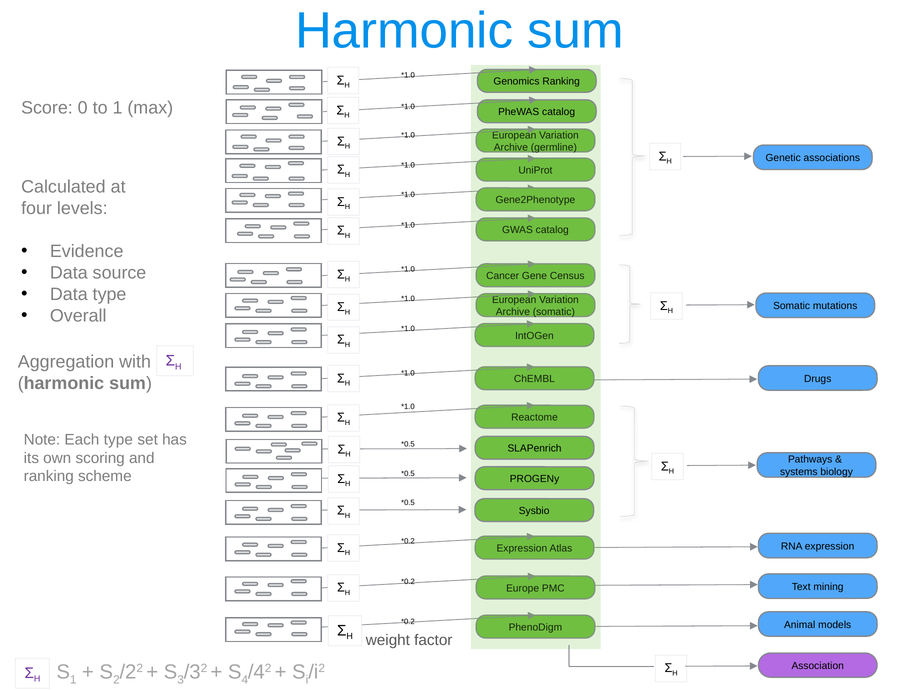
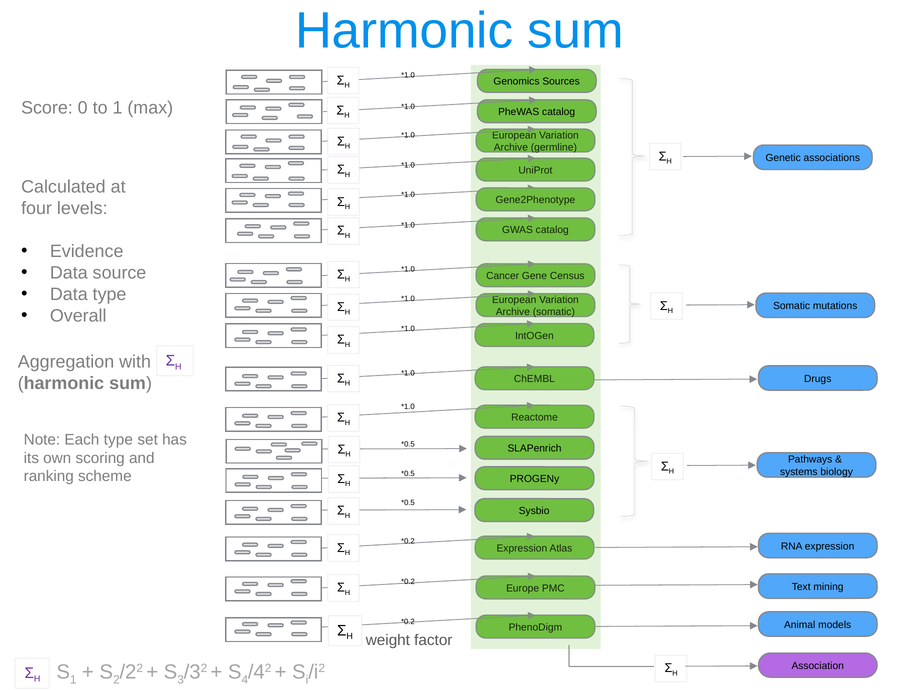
Genomics Ranking: Ranking -> Sources
